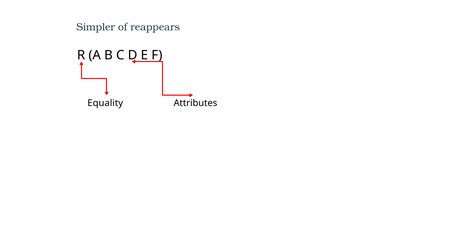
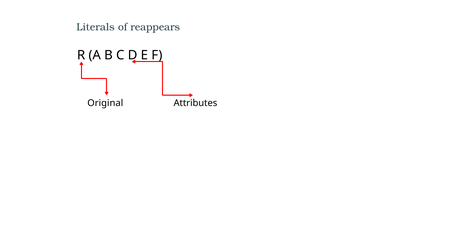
Simpler: Simpler -> Literals
Equality: Equality -> Original
